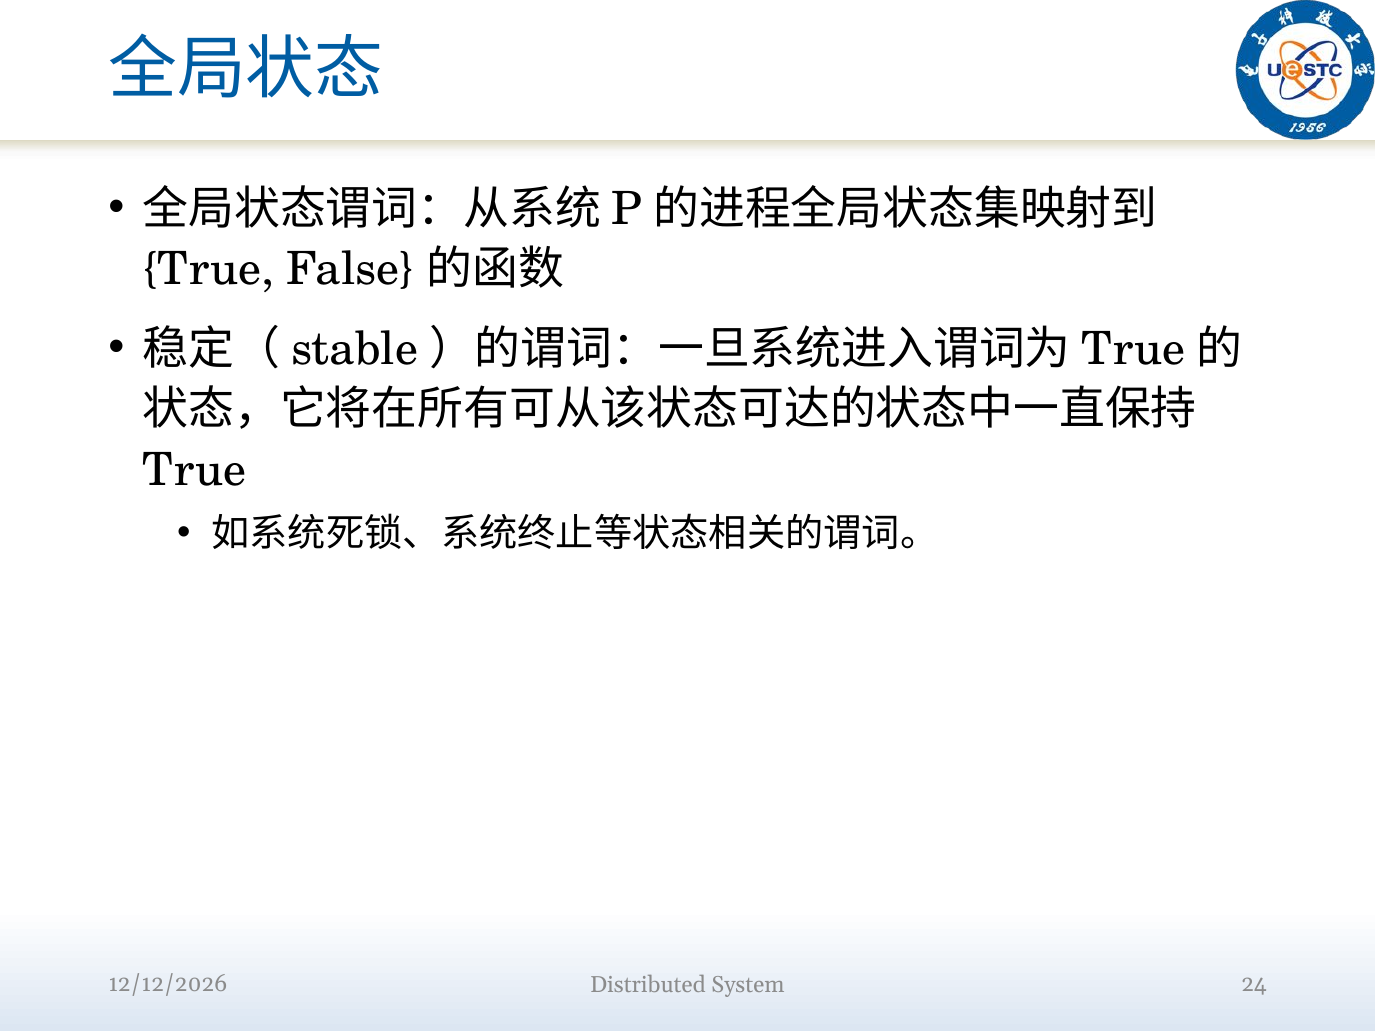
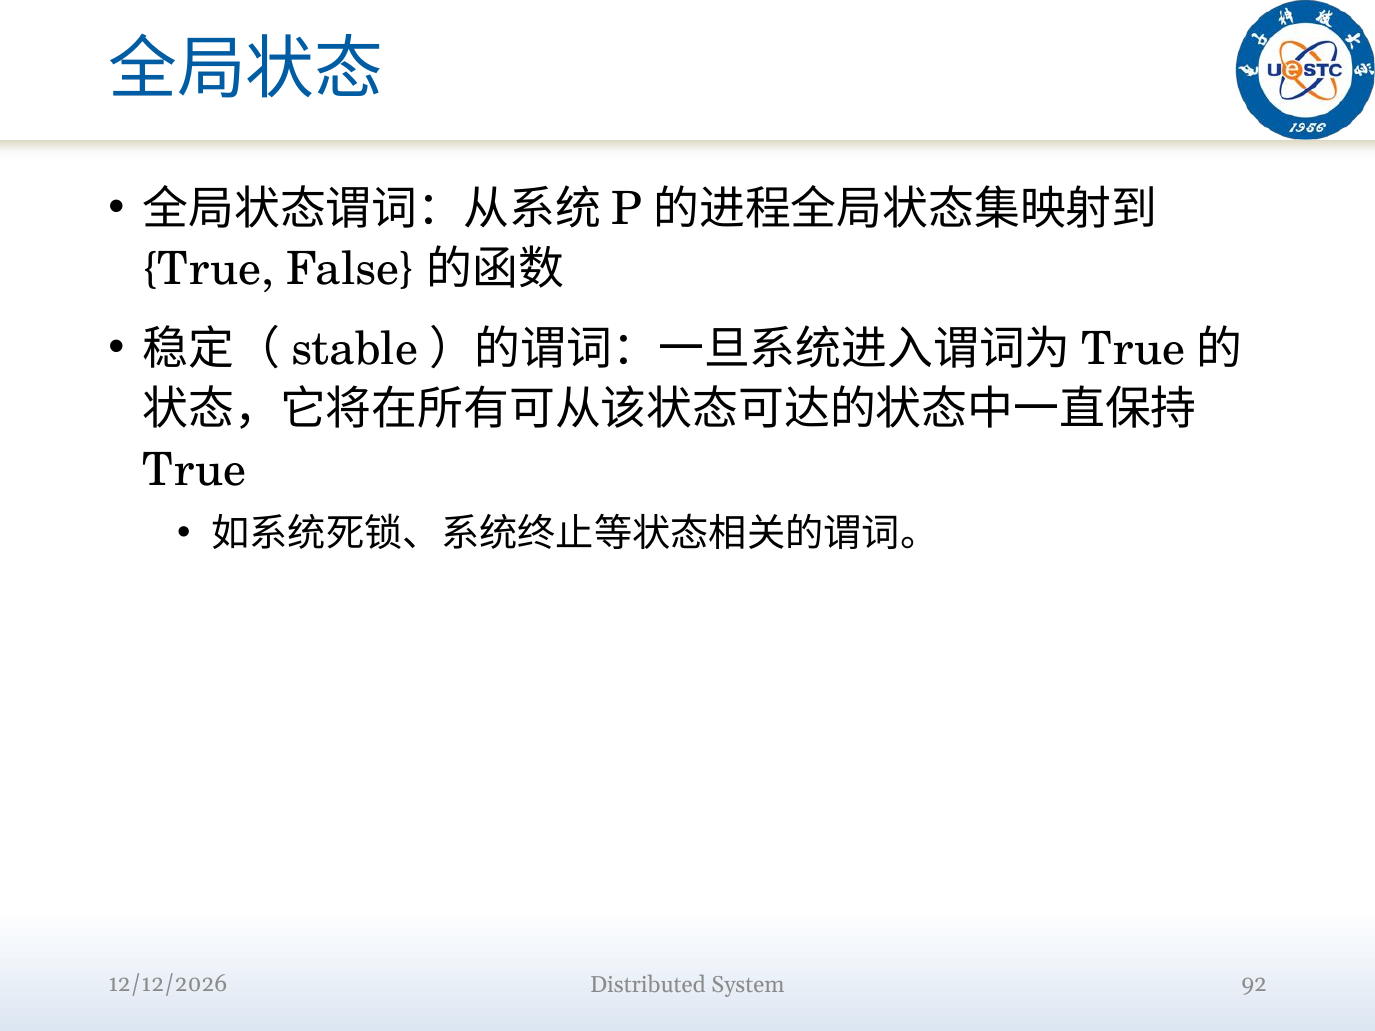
24: 24 -> 92
